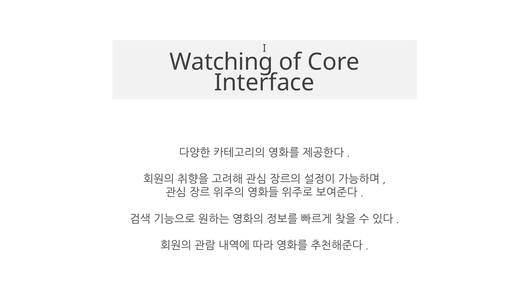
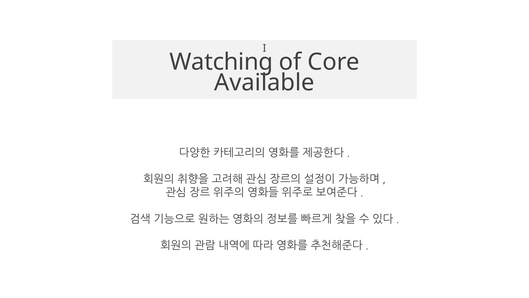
Interface: Interface -> Available
